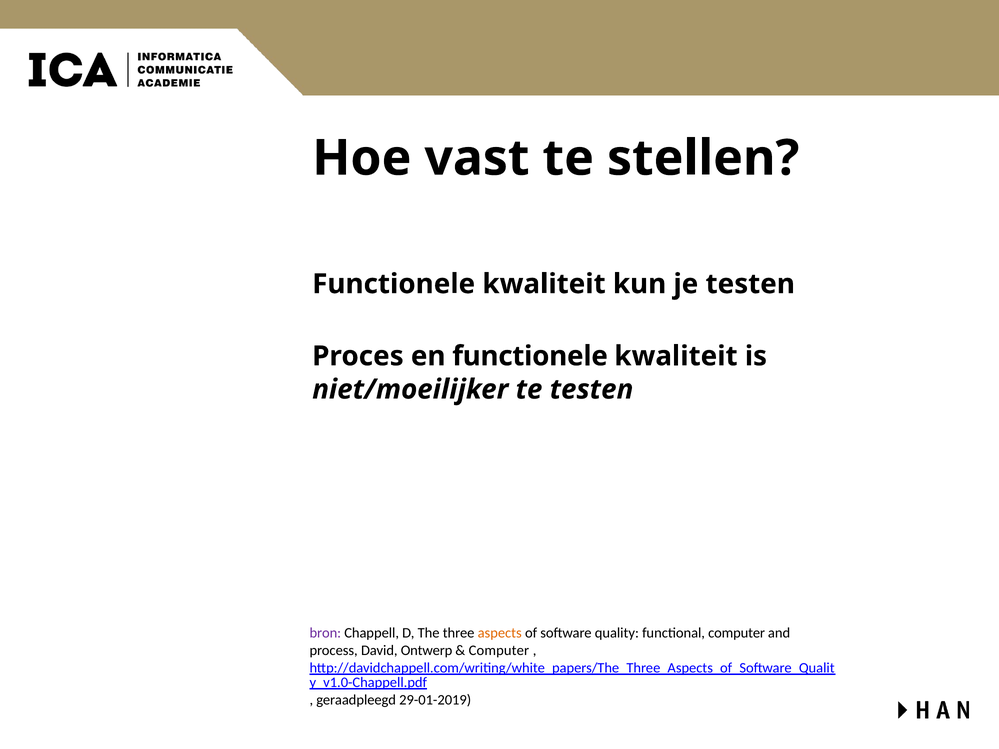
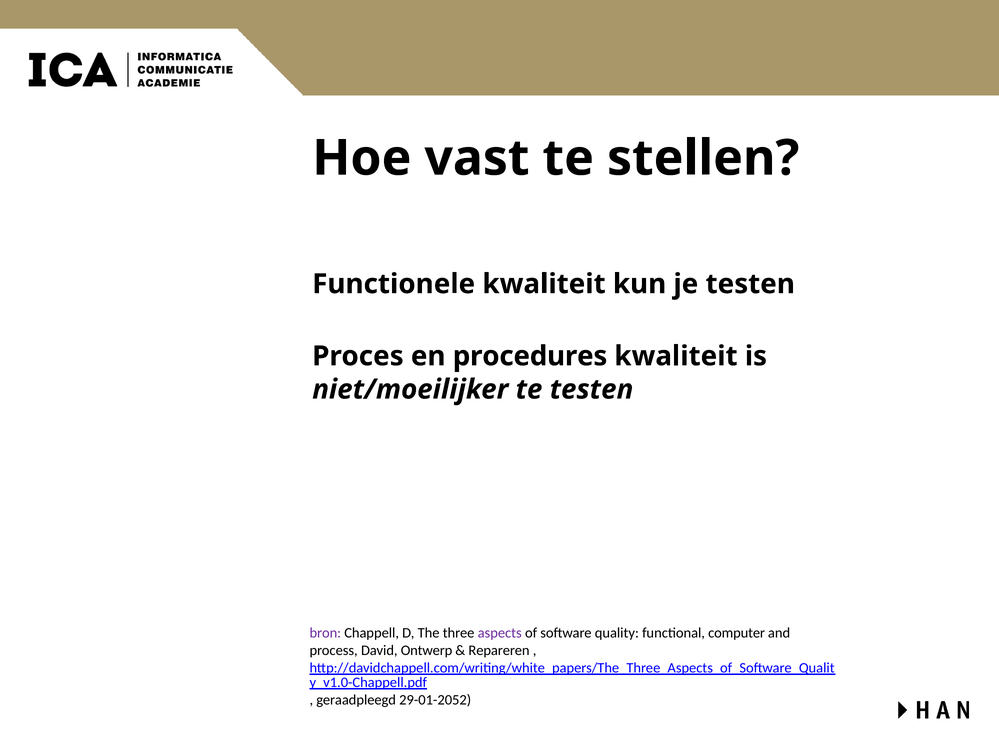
en functionele: functionele -> procedures
aspects colour: orange -> purple
Computer at (499, 651): Computer -> Repareren
29-01-2019: 29-01-2019 -> 29-01-2052
